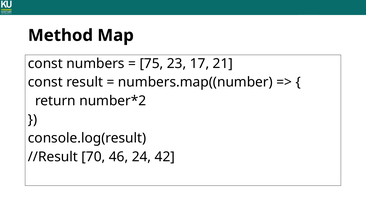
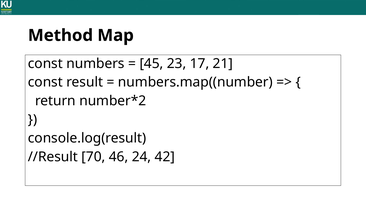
75: 75 -> 45
